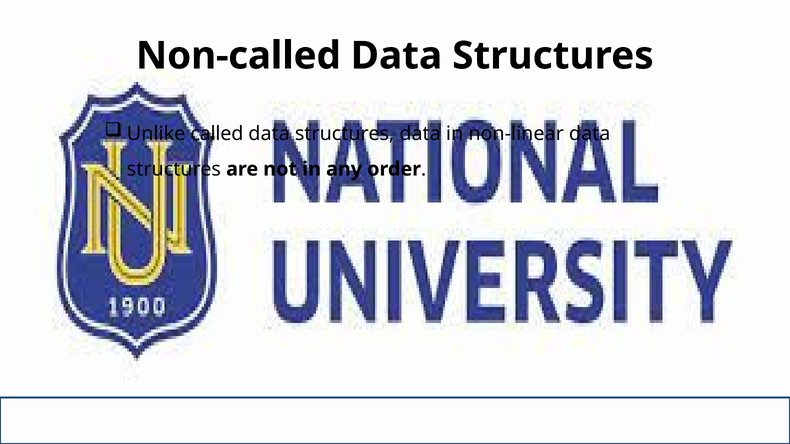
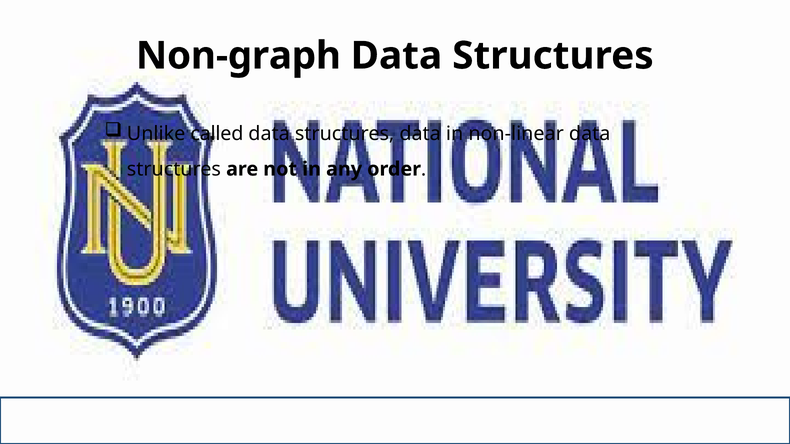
Non-called: Non-called -> Non-graph
